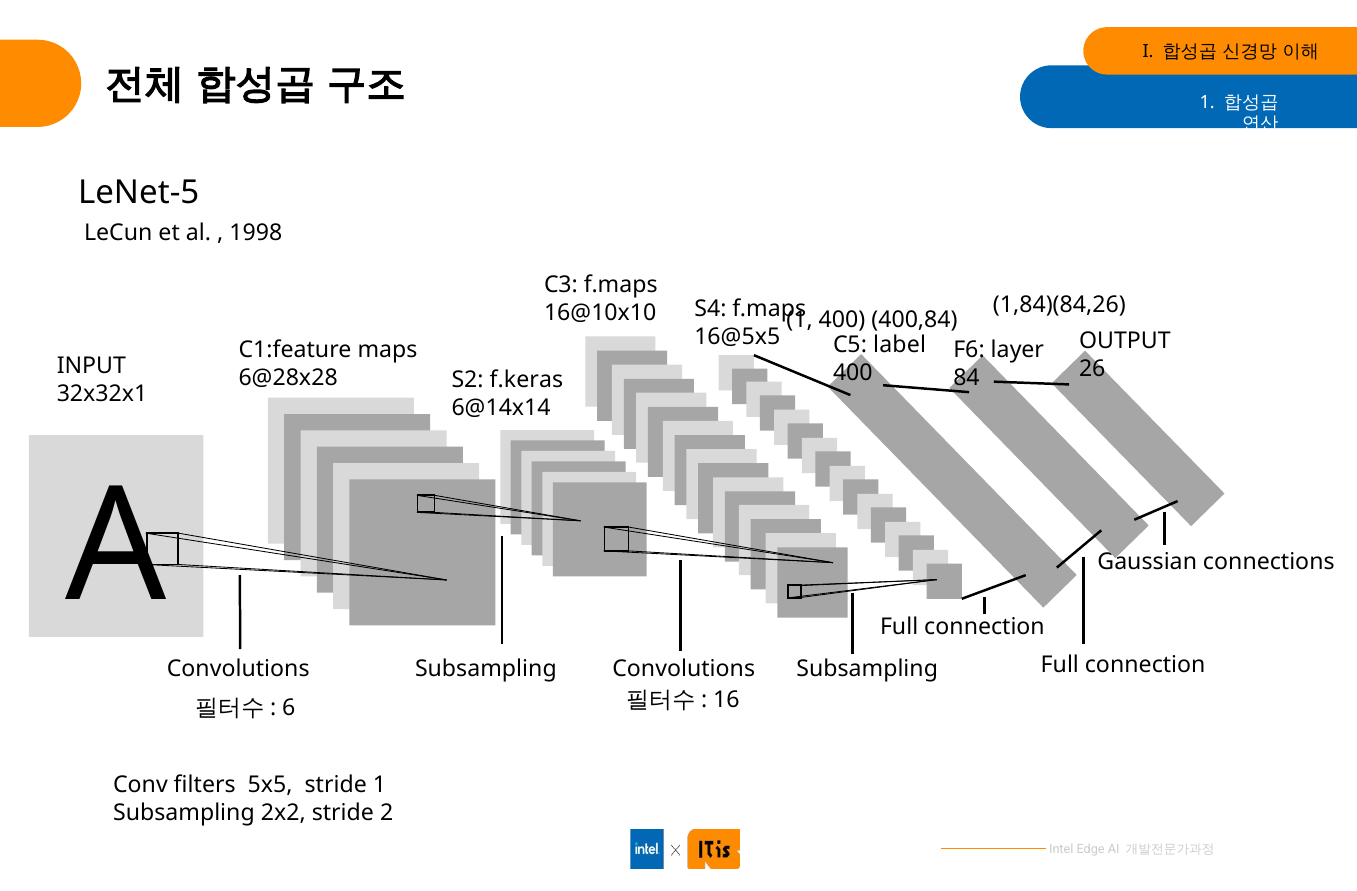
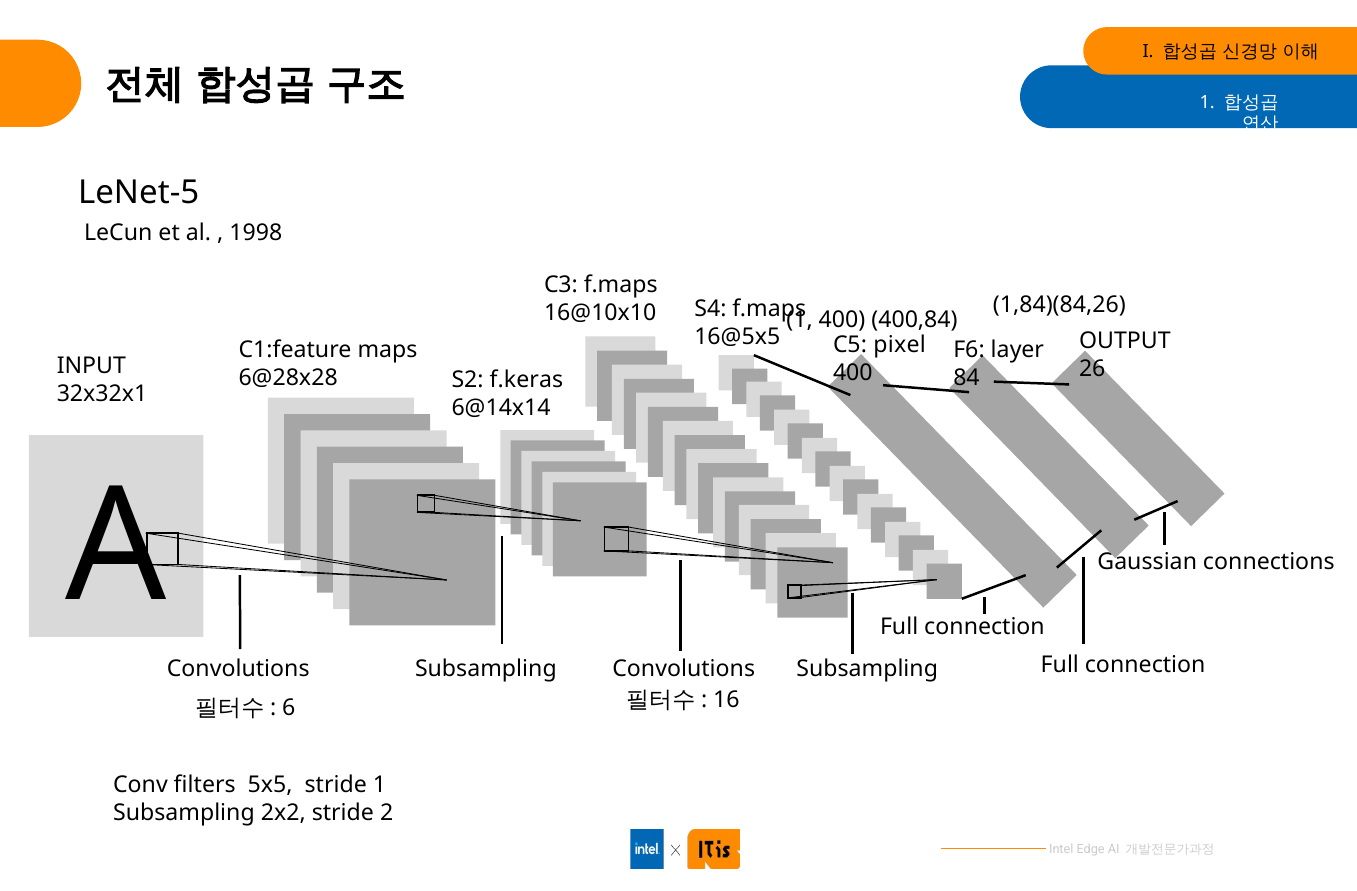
label: label -> pixel
